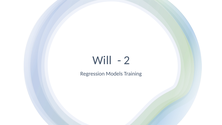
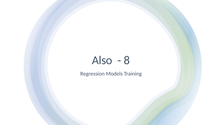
Will: Will -> Also
2: 2 -> 8
